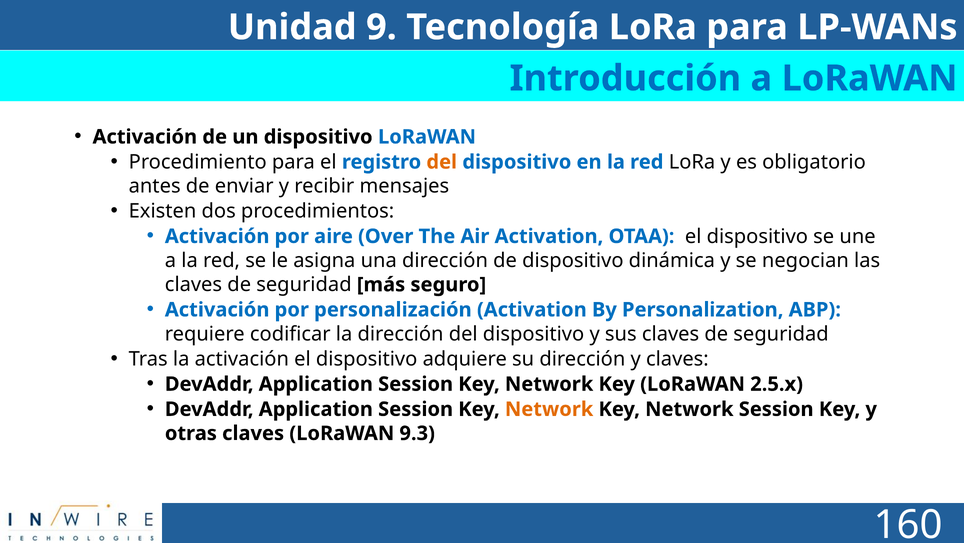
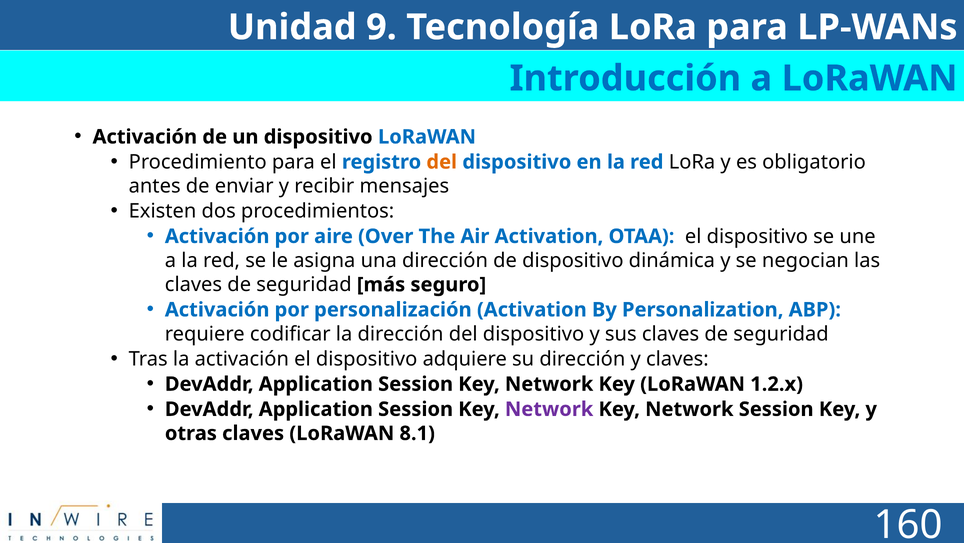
2.5.x: 2.5.x -> 1.2.x
Network at (549, 409) colour: orange -> purple
9.3: 9.3 -> 8.1
